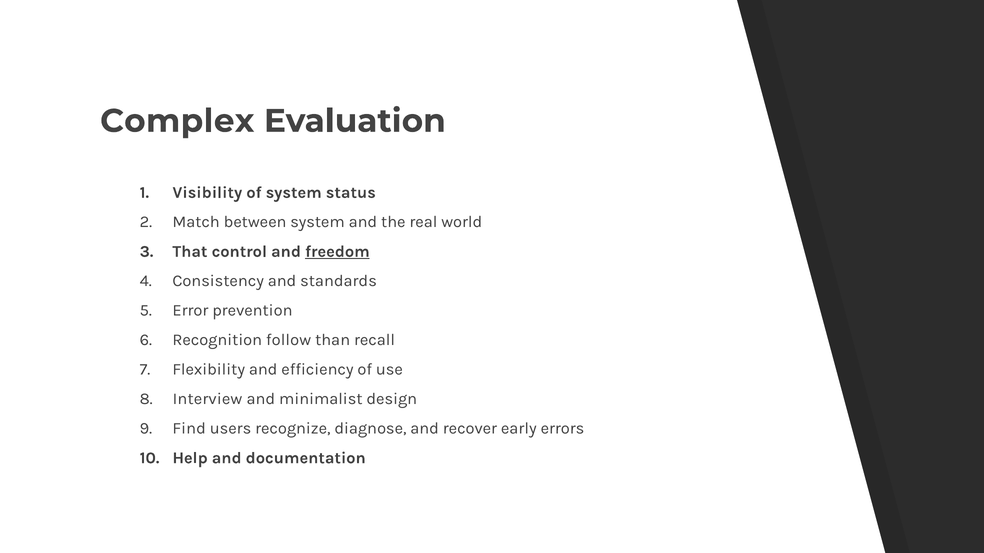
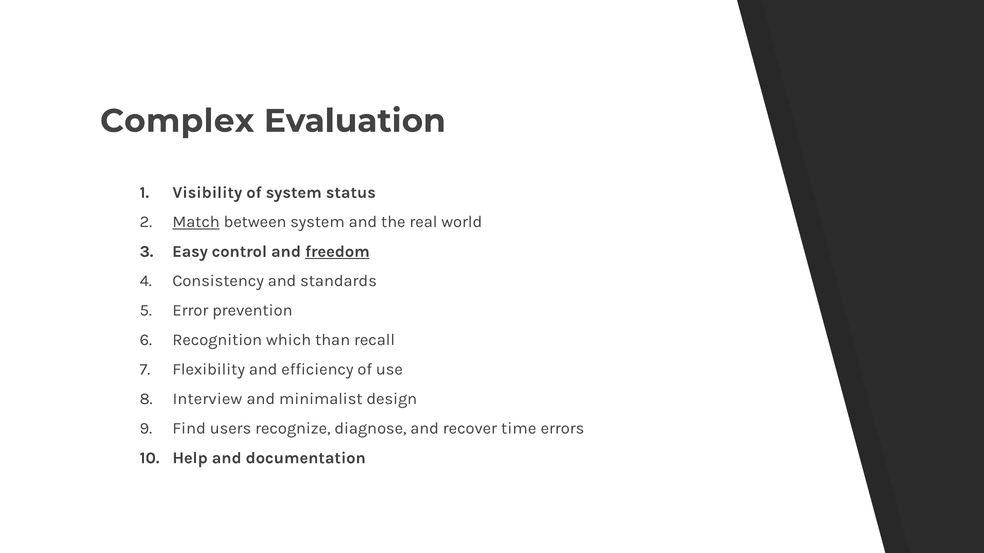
Match underline: none -> present
That: That -> Easy
follow: follow -> which
early: early -> time
